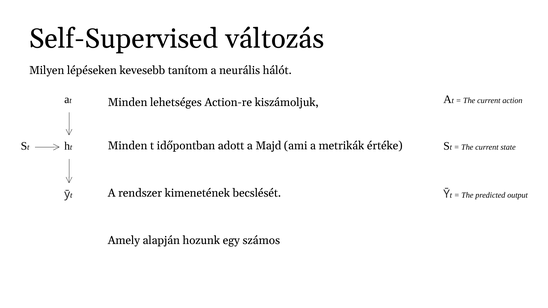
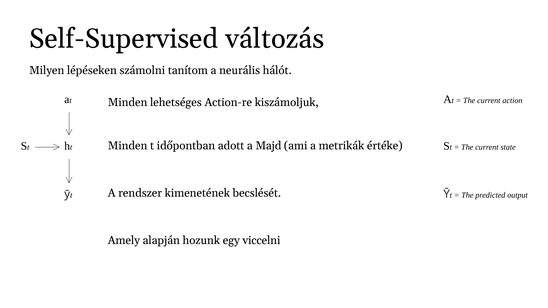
kevesebb: kevesebb -> számolni
számos: számos -> viccelni
